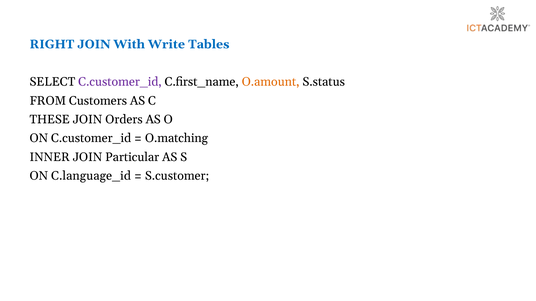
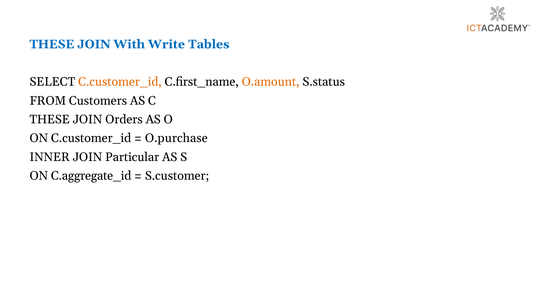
RIGHT at (52, 44): RIGHT -> THESE
C.customer_id at (120, 82) colour: purple -> orange
O.matching: O.matching -> O.purchase
C.language_id: C.language_id -> C.aggregate_id
